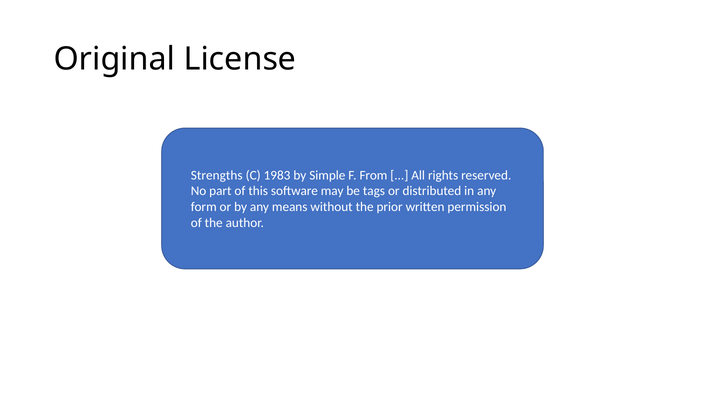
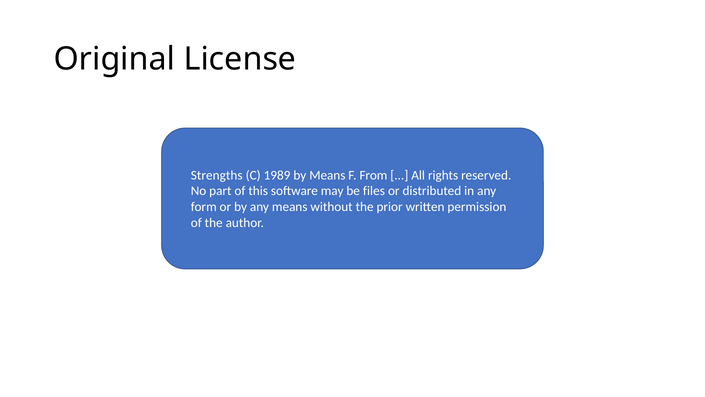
1983: 1983 -> 1989
by Simple: Simple -> Means
tags: tags -> files
